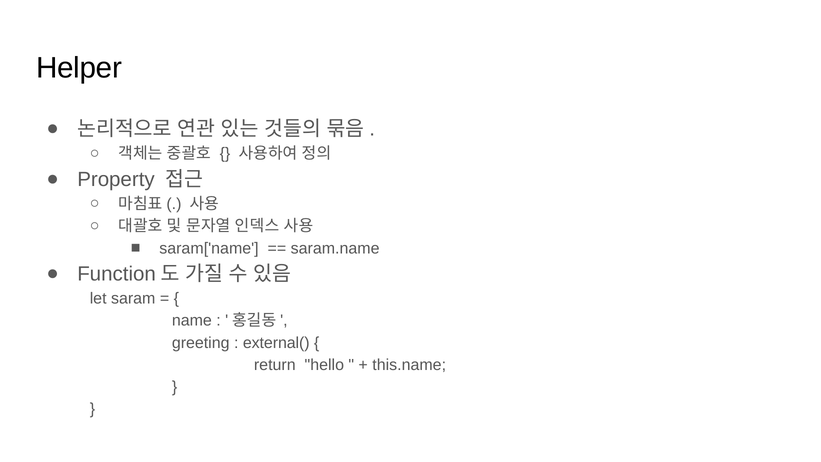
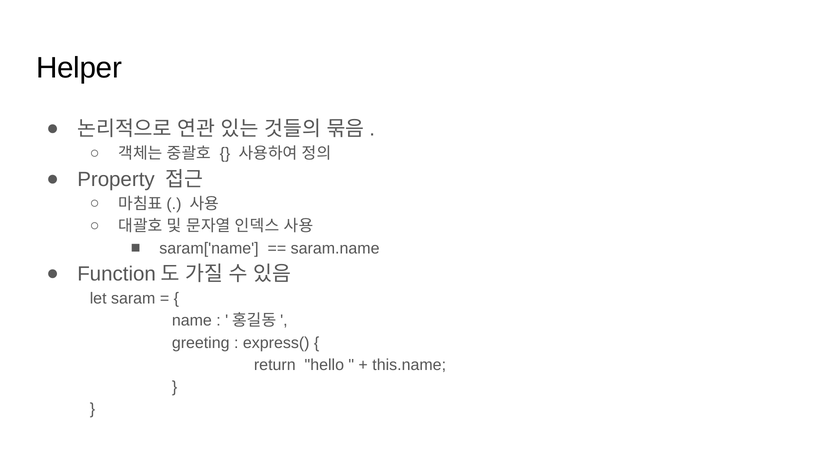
external(: external( -> express(
